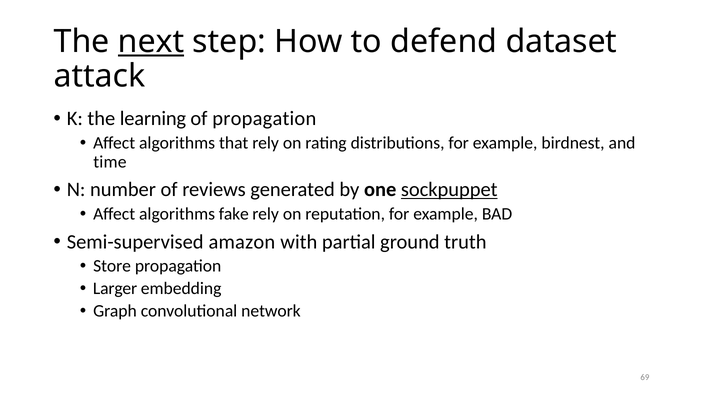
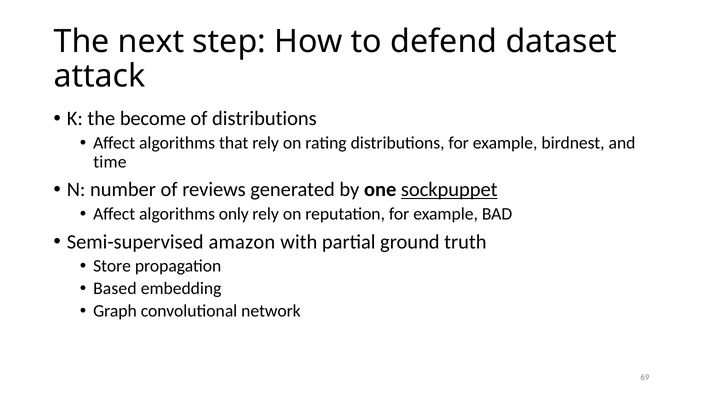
next underline: present -> none
learning: learning -> become
of propagation: propagation -> distributions
fake: fake -> only
Larger: Larger -> Based
